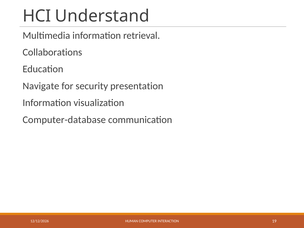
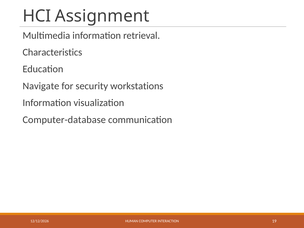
Understand: Understand -> Assignment
Collaborations: Collaborations -> Characteristics
presentation: presentation -> workstations
